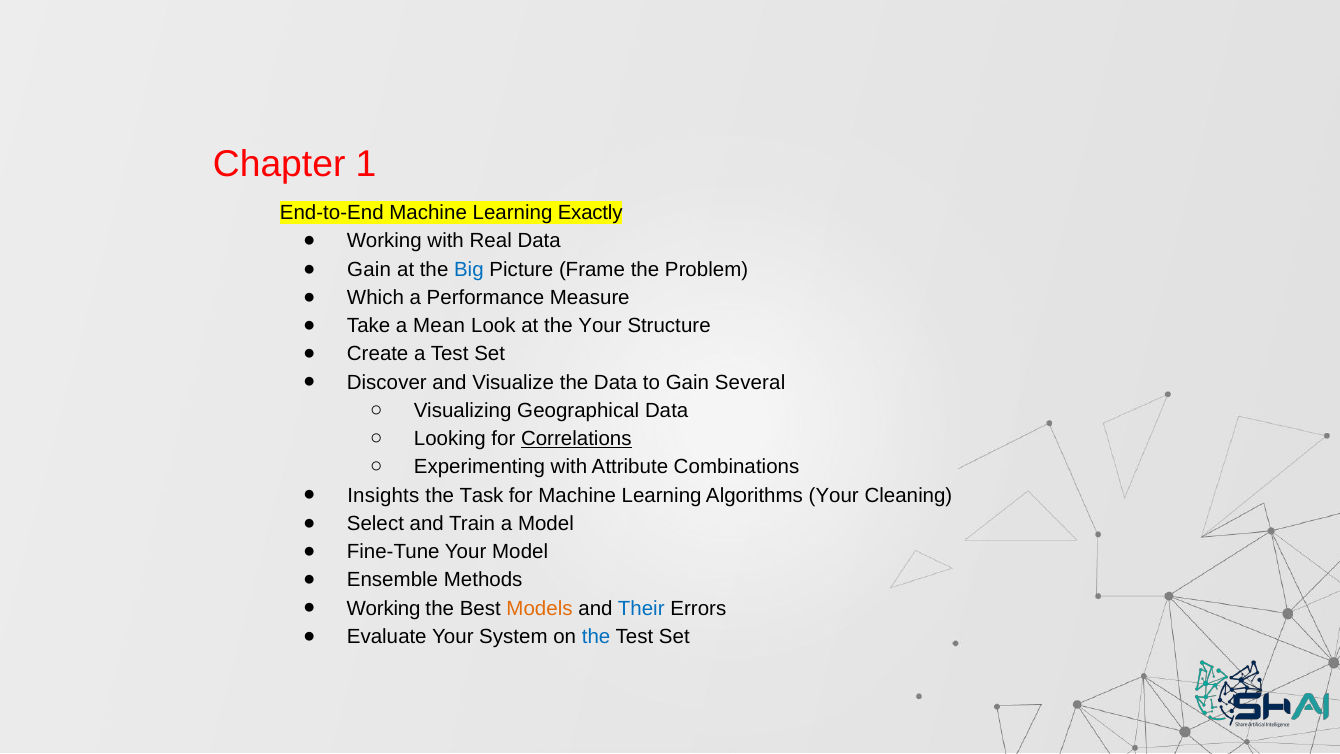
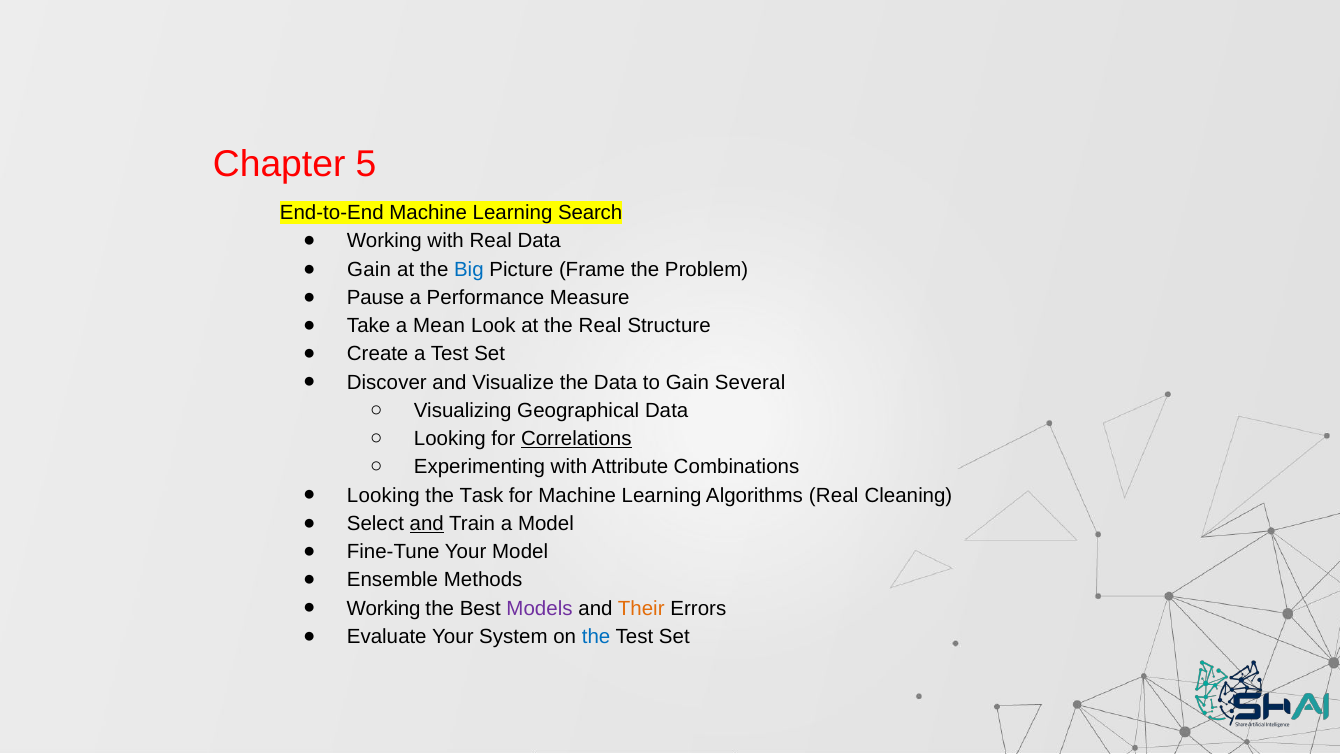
1: 1 -> 5
Exactly: Exactly -> Search
Which: Which -> Pause
the Your: Your -> Real
Insights at (383, 495): Insights -> Looking
Algorithms Your: Your -> Real
and at (427, 523) underline: none -> present
Models colour: orange -> purple
Their colour: blue -> orange
